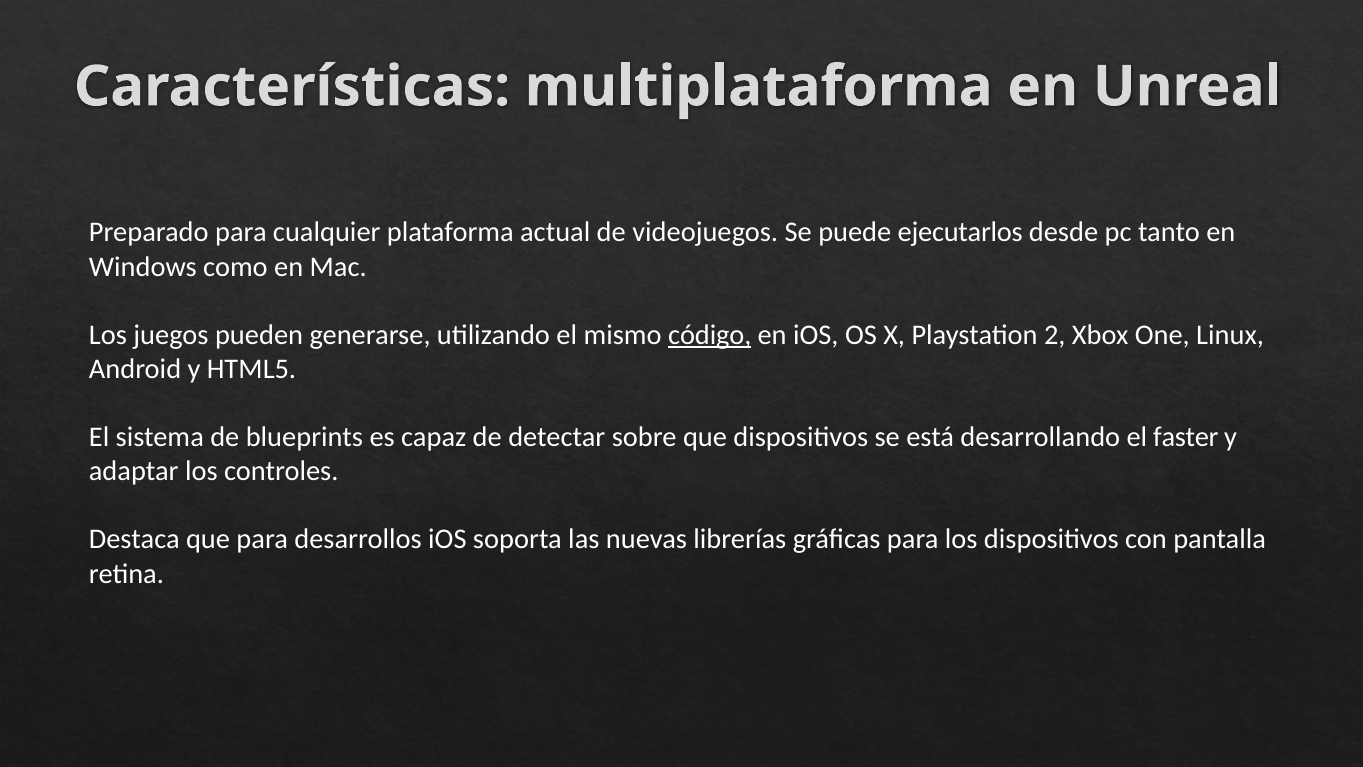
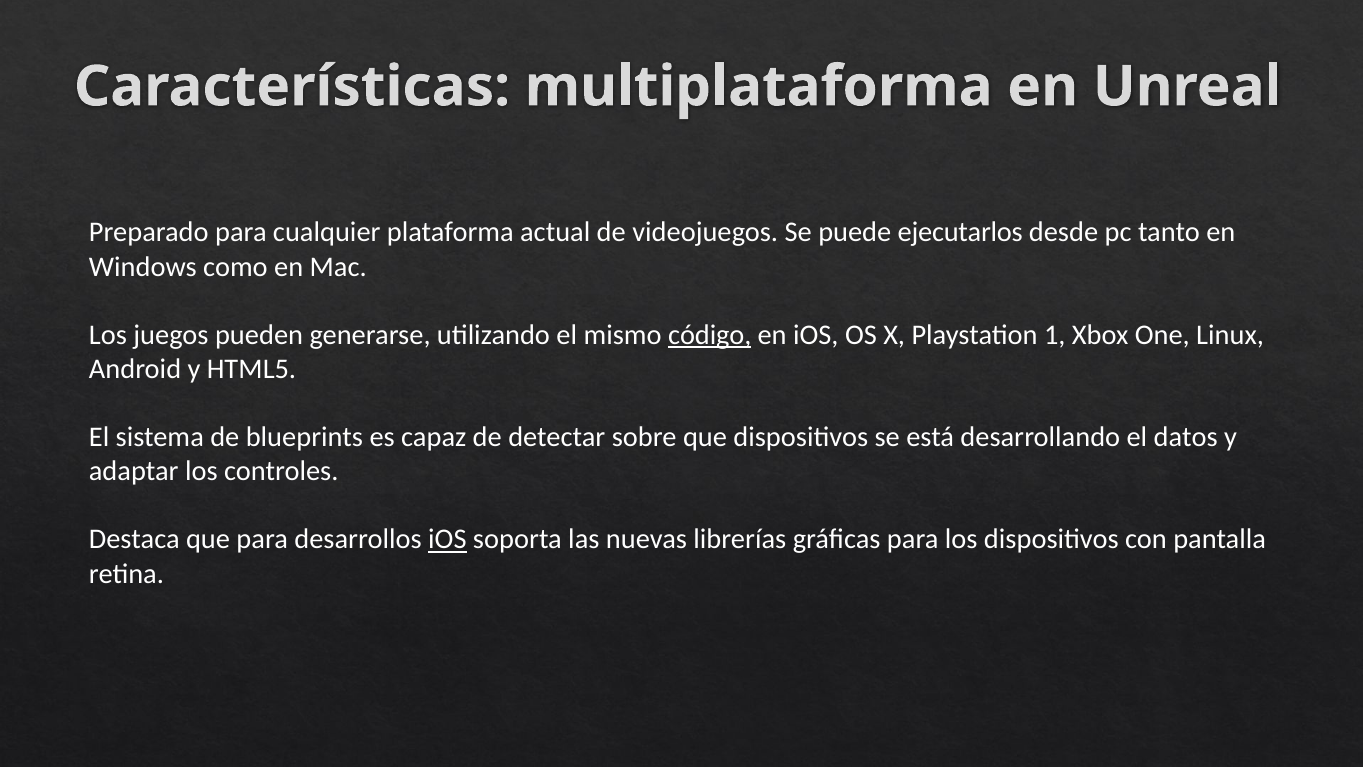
2: 2 -> 1
faster: faster -> datos
iOS at (447, 539) underline: none -> present
